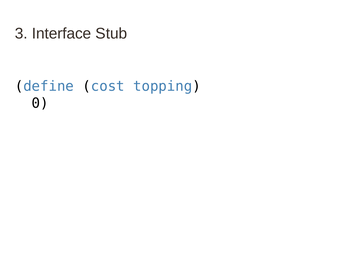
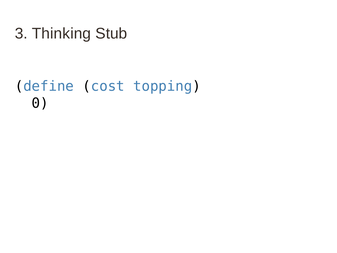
Interface: Interface -> Thinking
